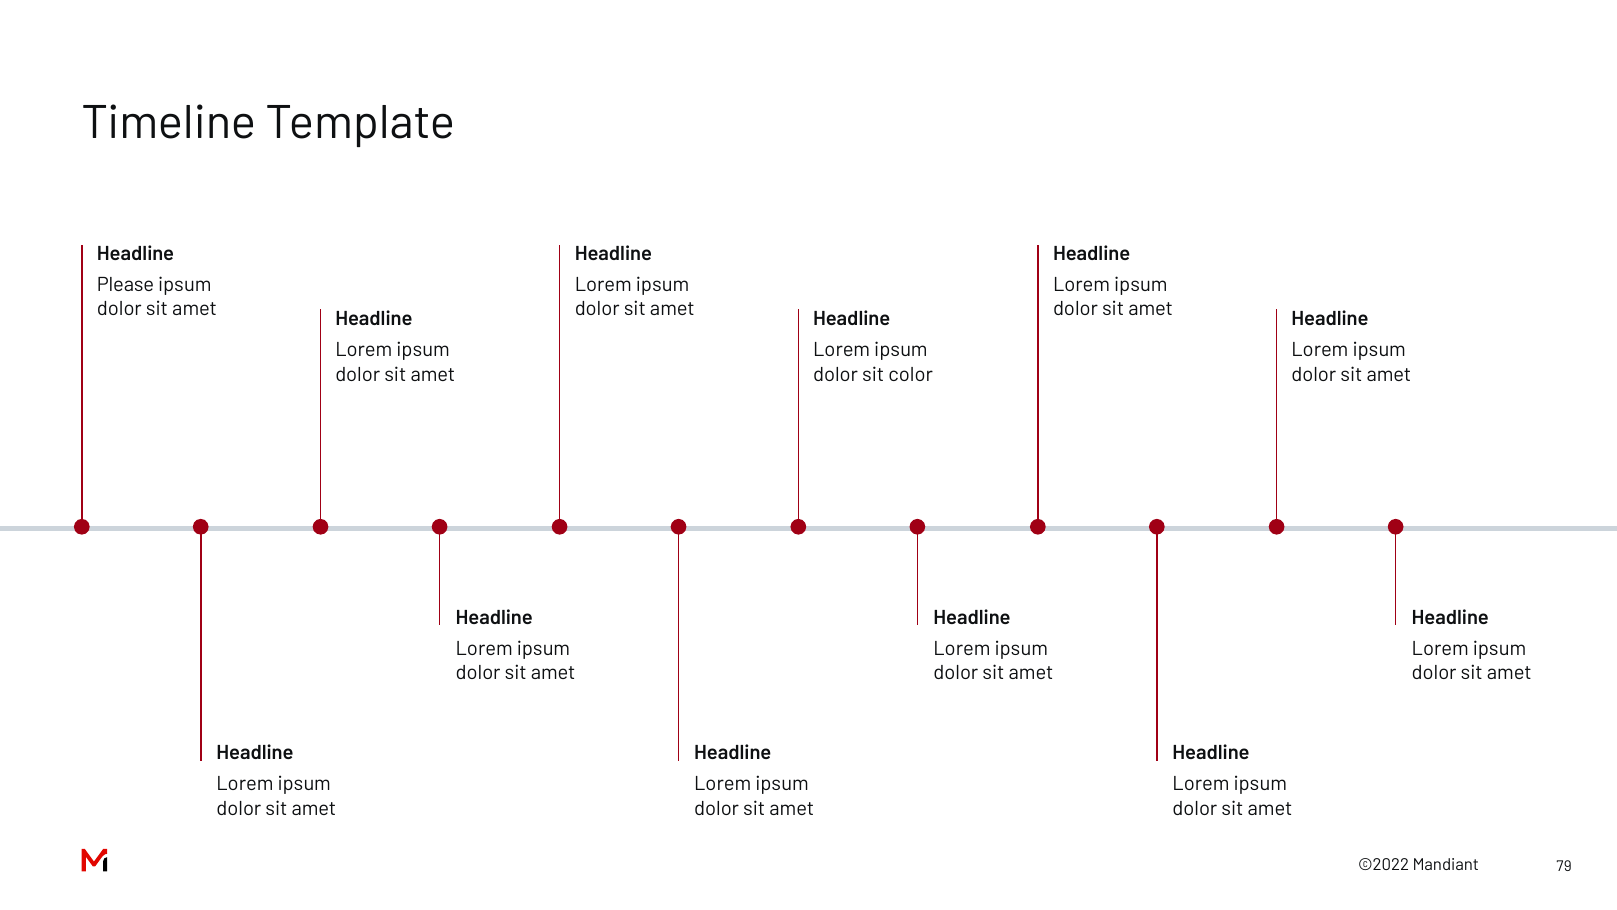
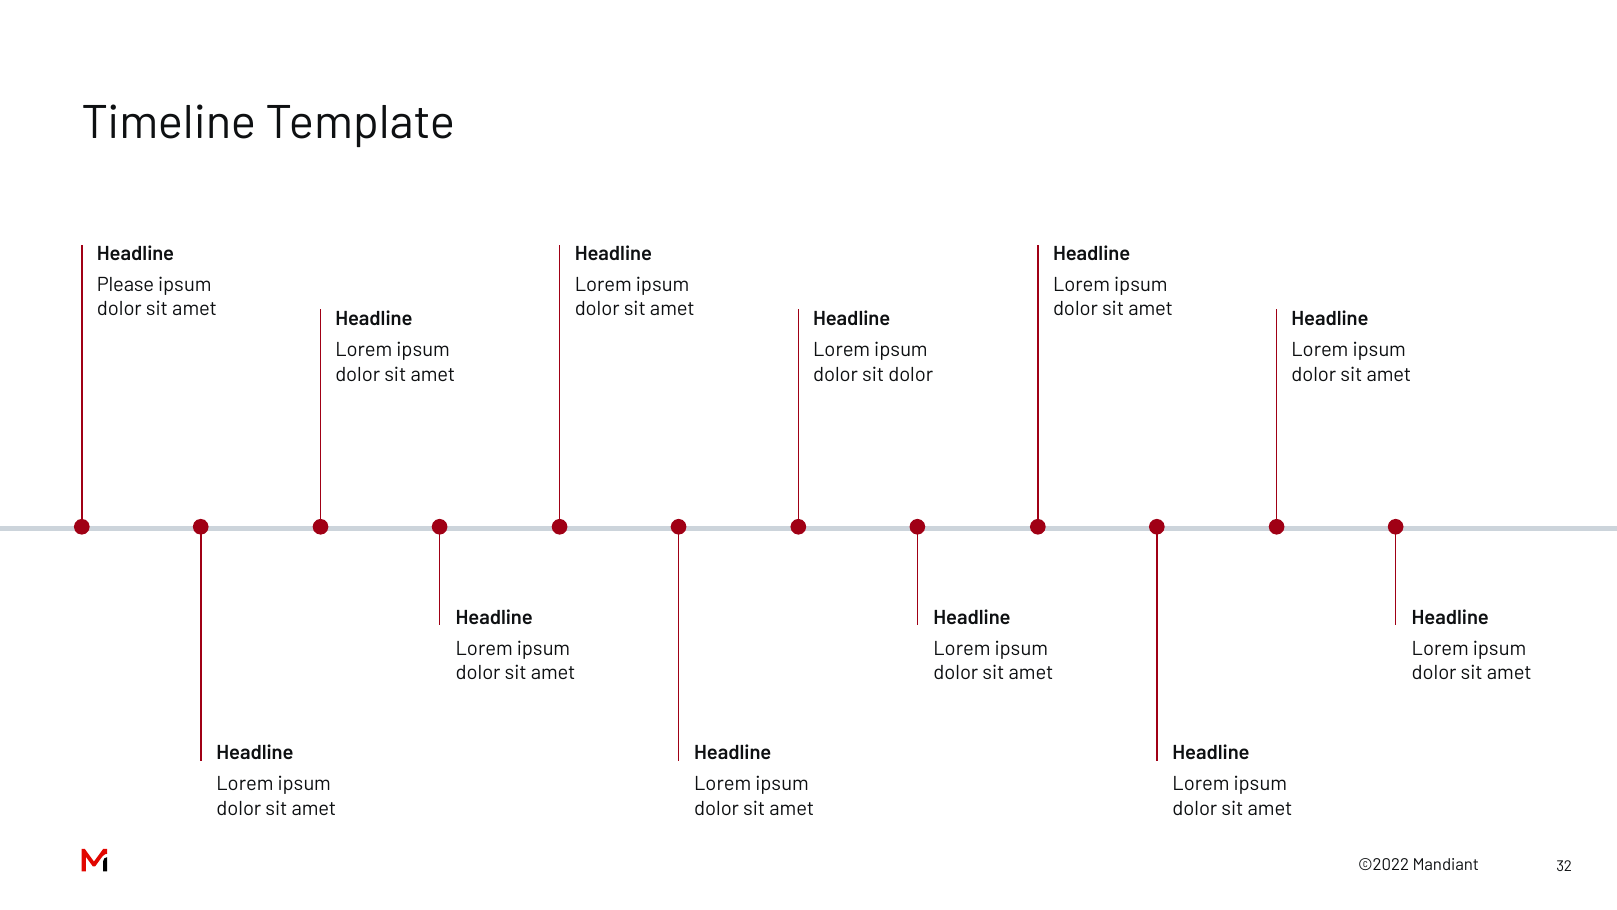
sit color: color -> dolor
79: 79 -> 32
